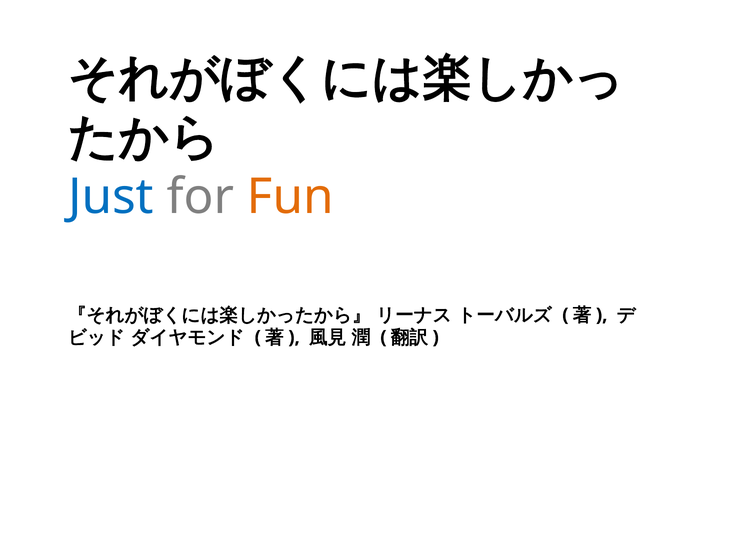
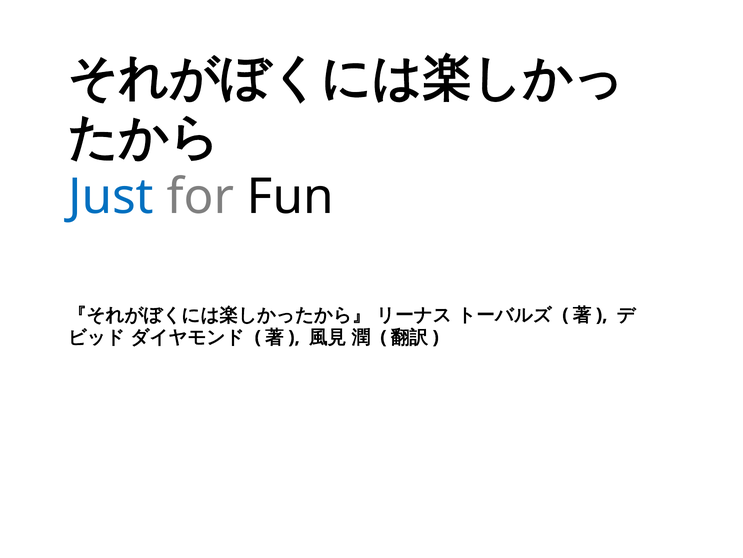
Fun colour: orange -> black
